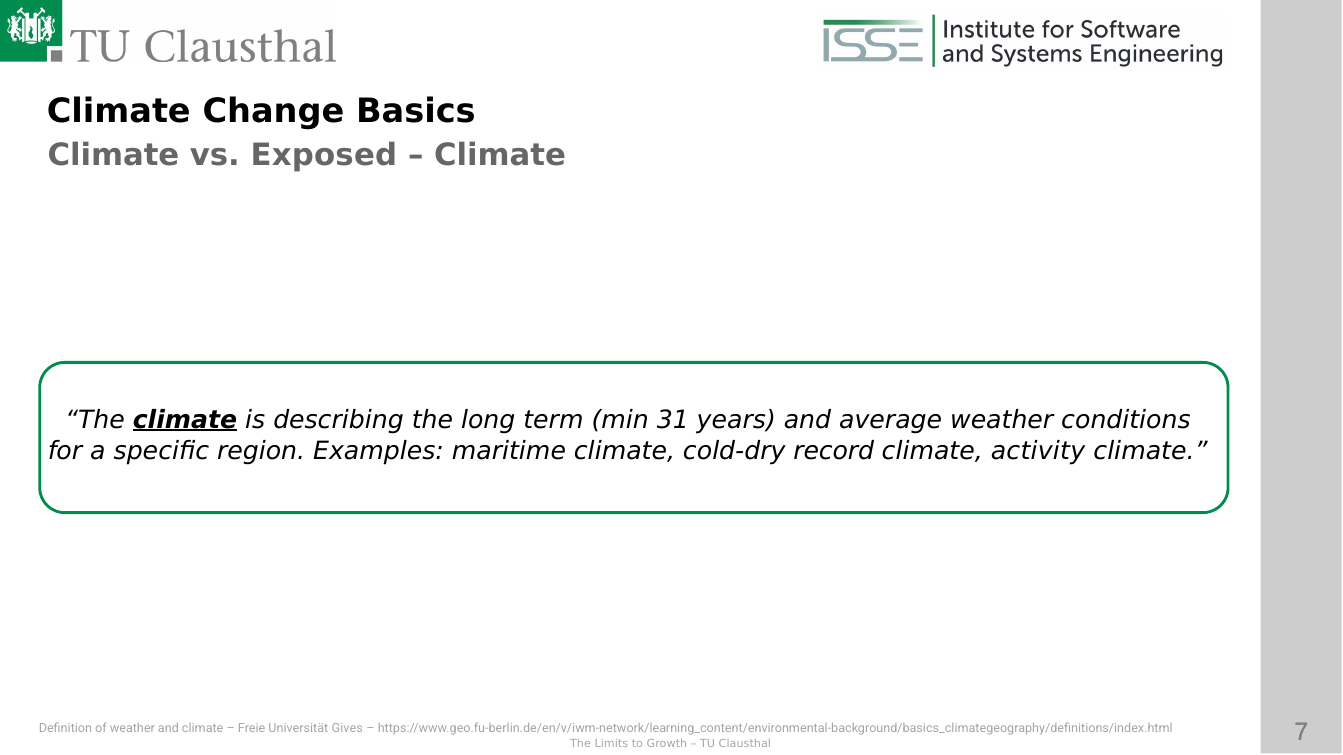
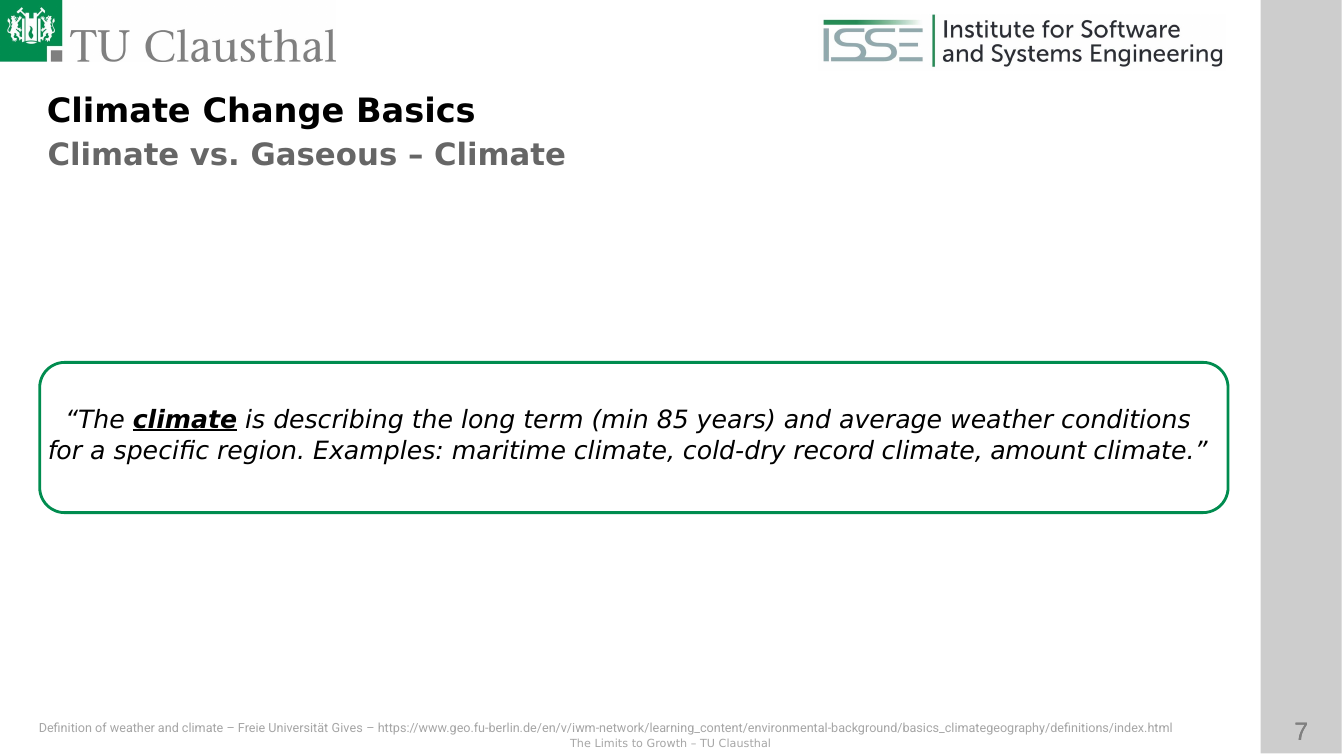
Exposed: Exposed -> Gaseous
31: 31 -> 85
activity: activity -> amount
